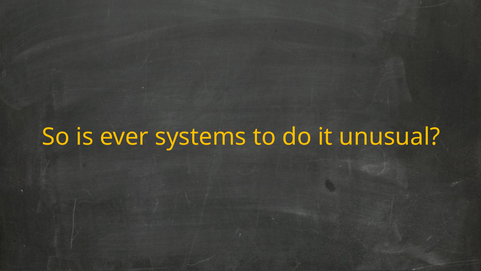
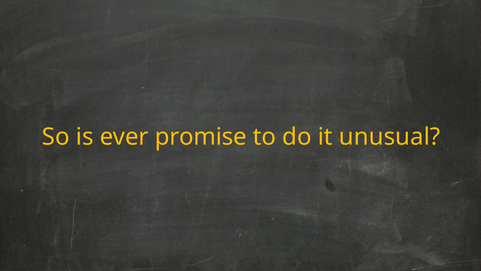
systems: systems -> promise
